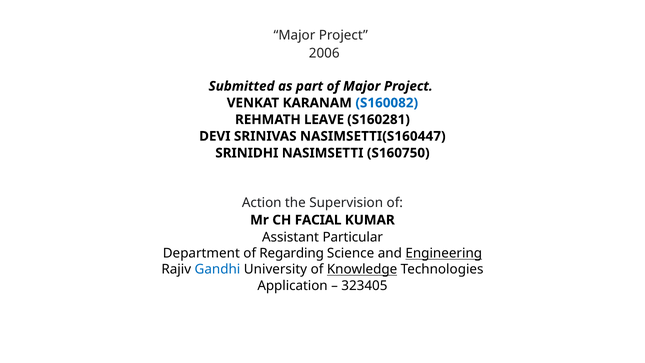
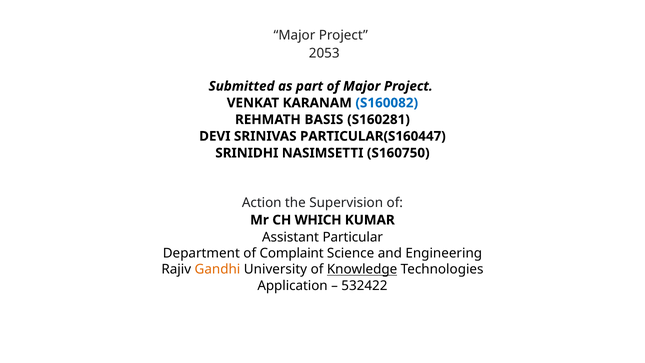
2006: 2006 -> 2053
LEAVE: LEAVE -> BASIS
NASIMSETTI(S160447: NASIMSETTI(S160447 -> PARTICULAR(S160447
FACIAL: FACIAL -> WHICH
Regarding: Regarding -> Complaint
Engineering underline: present -> none
Gandhi colour: blue -> orange
323405: 323405 -> 532422
